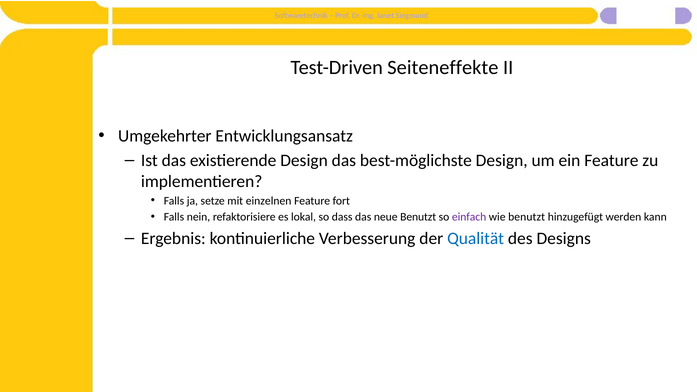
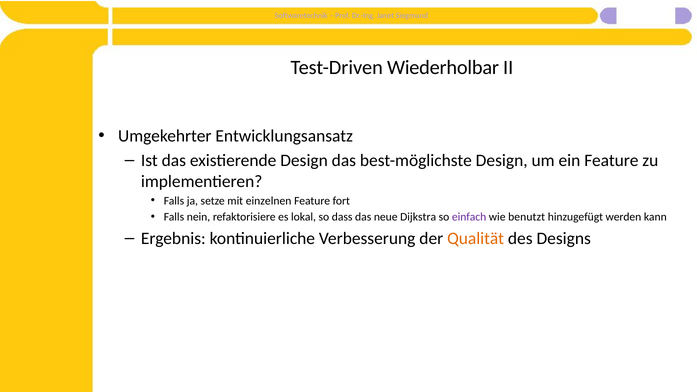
Seiteneffekte: Seiteneffekte -> Wiederholbar
neue Benutzt: Benutzt -> Dijkstra
Qualität colour: blue -> orange
